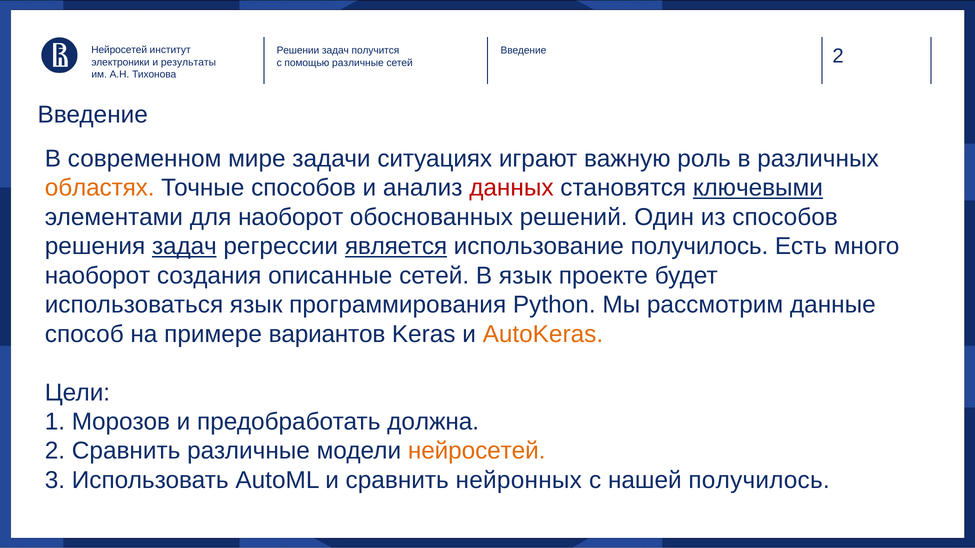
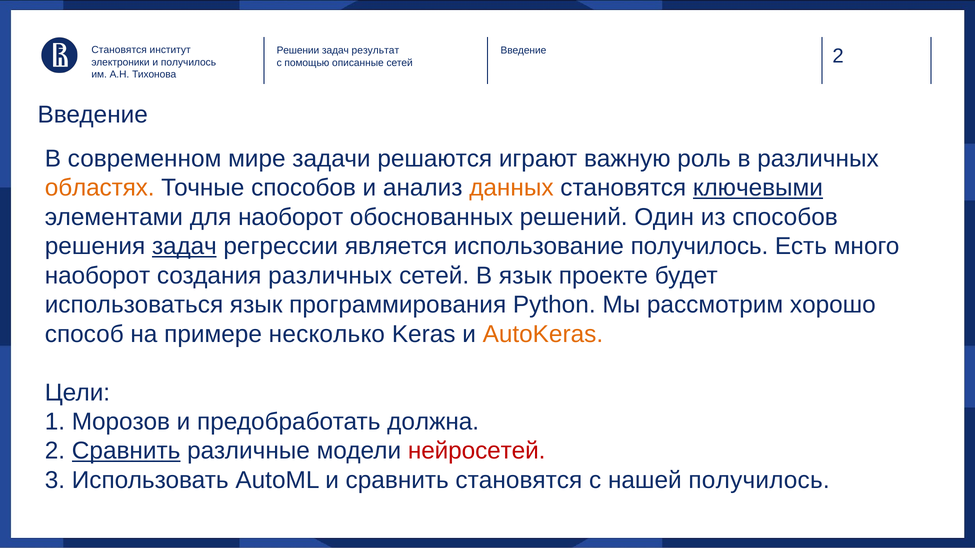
Нейросетей at (119, 50): Нейросетей -> Становятся
получится: получится -> результат
и результаты: результаты -> получилось
помощью различные: различные -> описанные
ситуациях: ситуациях -> решаются
данных colour: red -> orange
является underline: present -> none
создания описанные: описанные -> различных
данные: данные -> хорошо
вариантов: вариантов -> несколько
Сравнить at (126, 451) underline: none -> present
нейросетей at (477, 451) colour: orange -> red
сравнить нейронных: нейронных -> становятся
